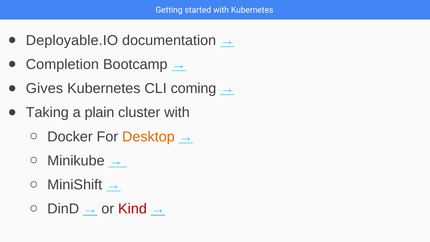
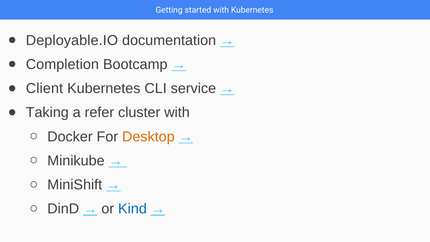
Gives: Gives -> Client
coming: coming -> service
plain: plain -> refer
Kind colour: red -> blue
